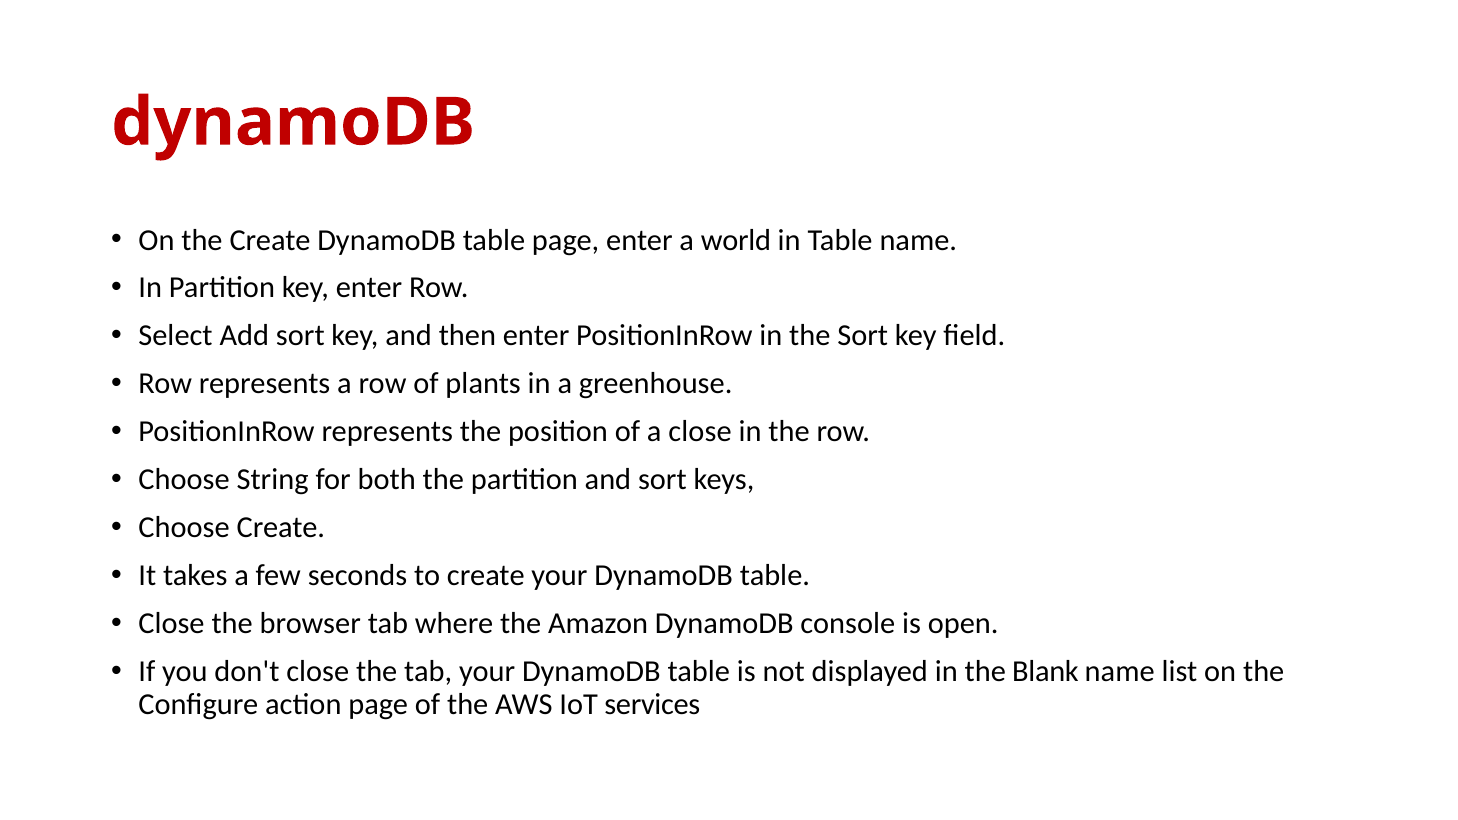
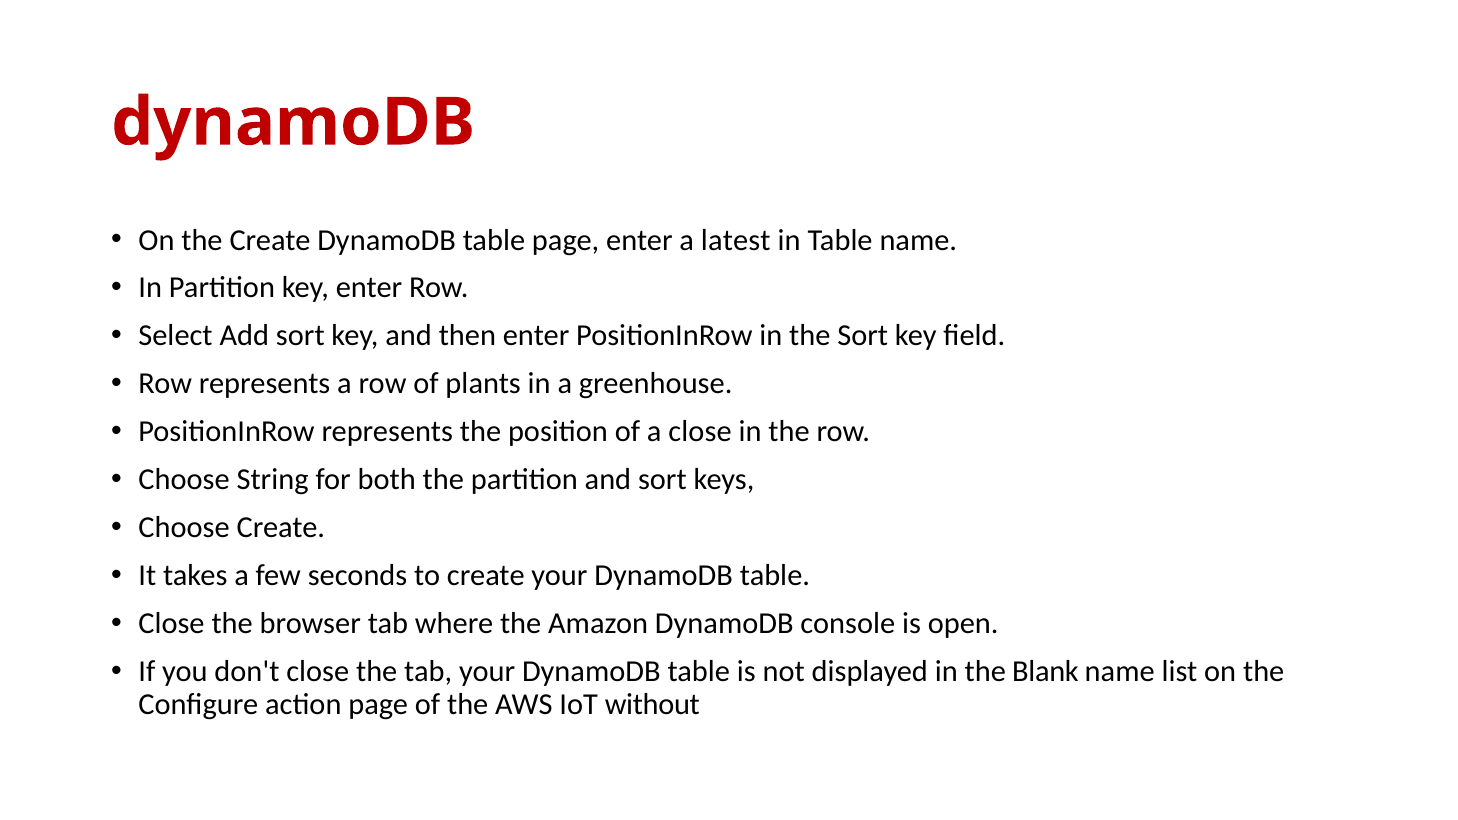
world: world -> latest
services: services -> without
